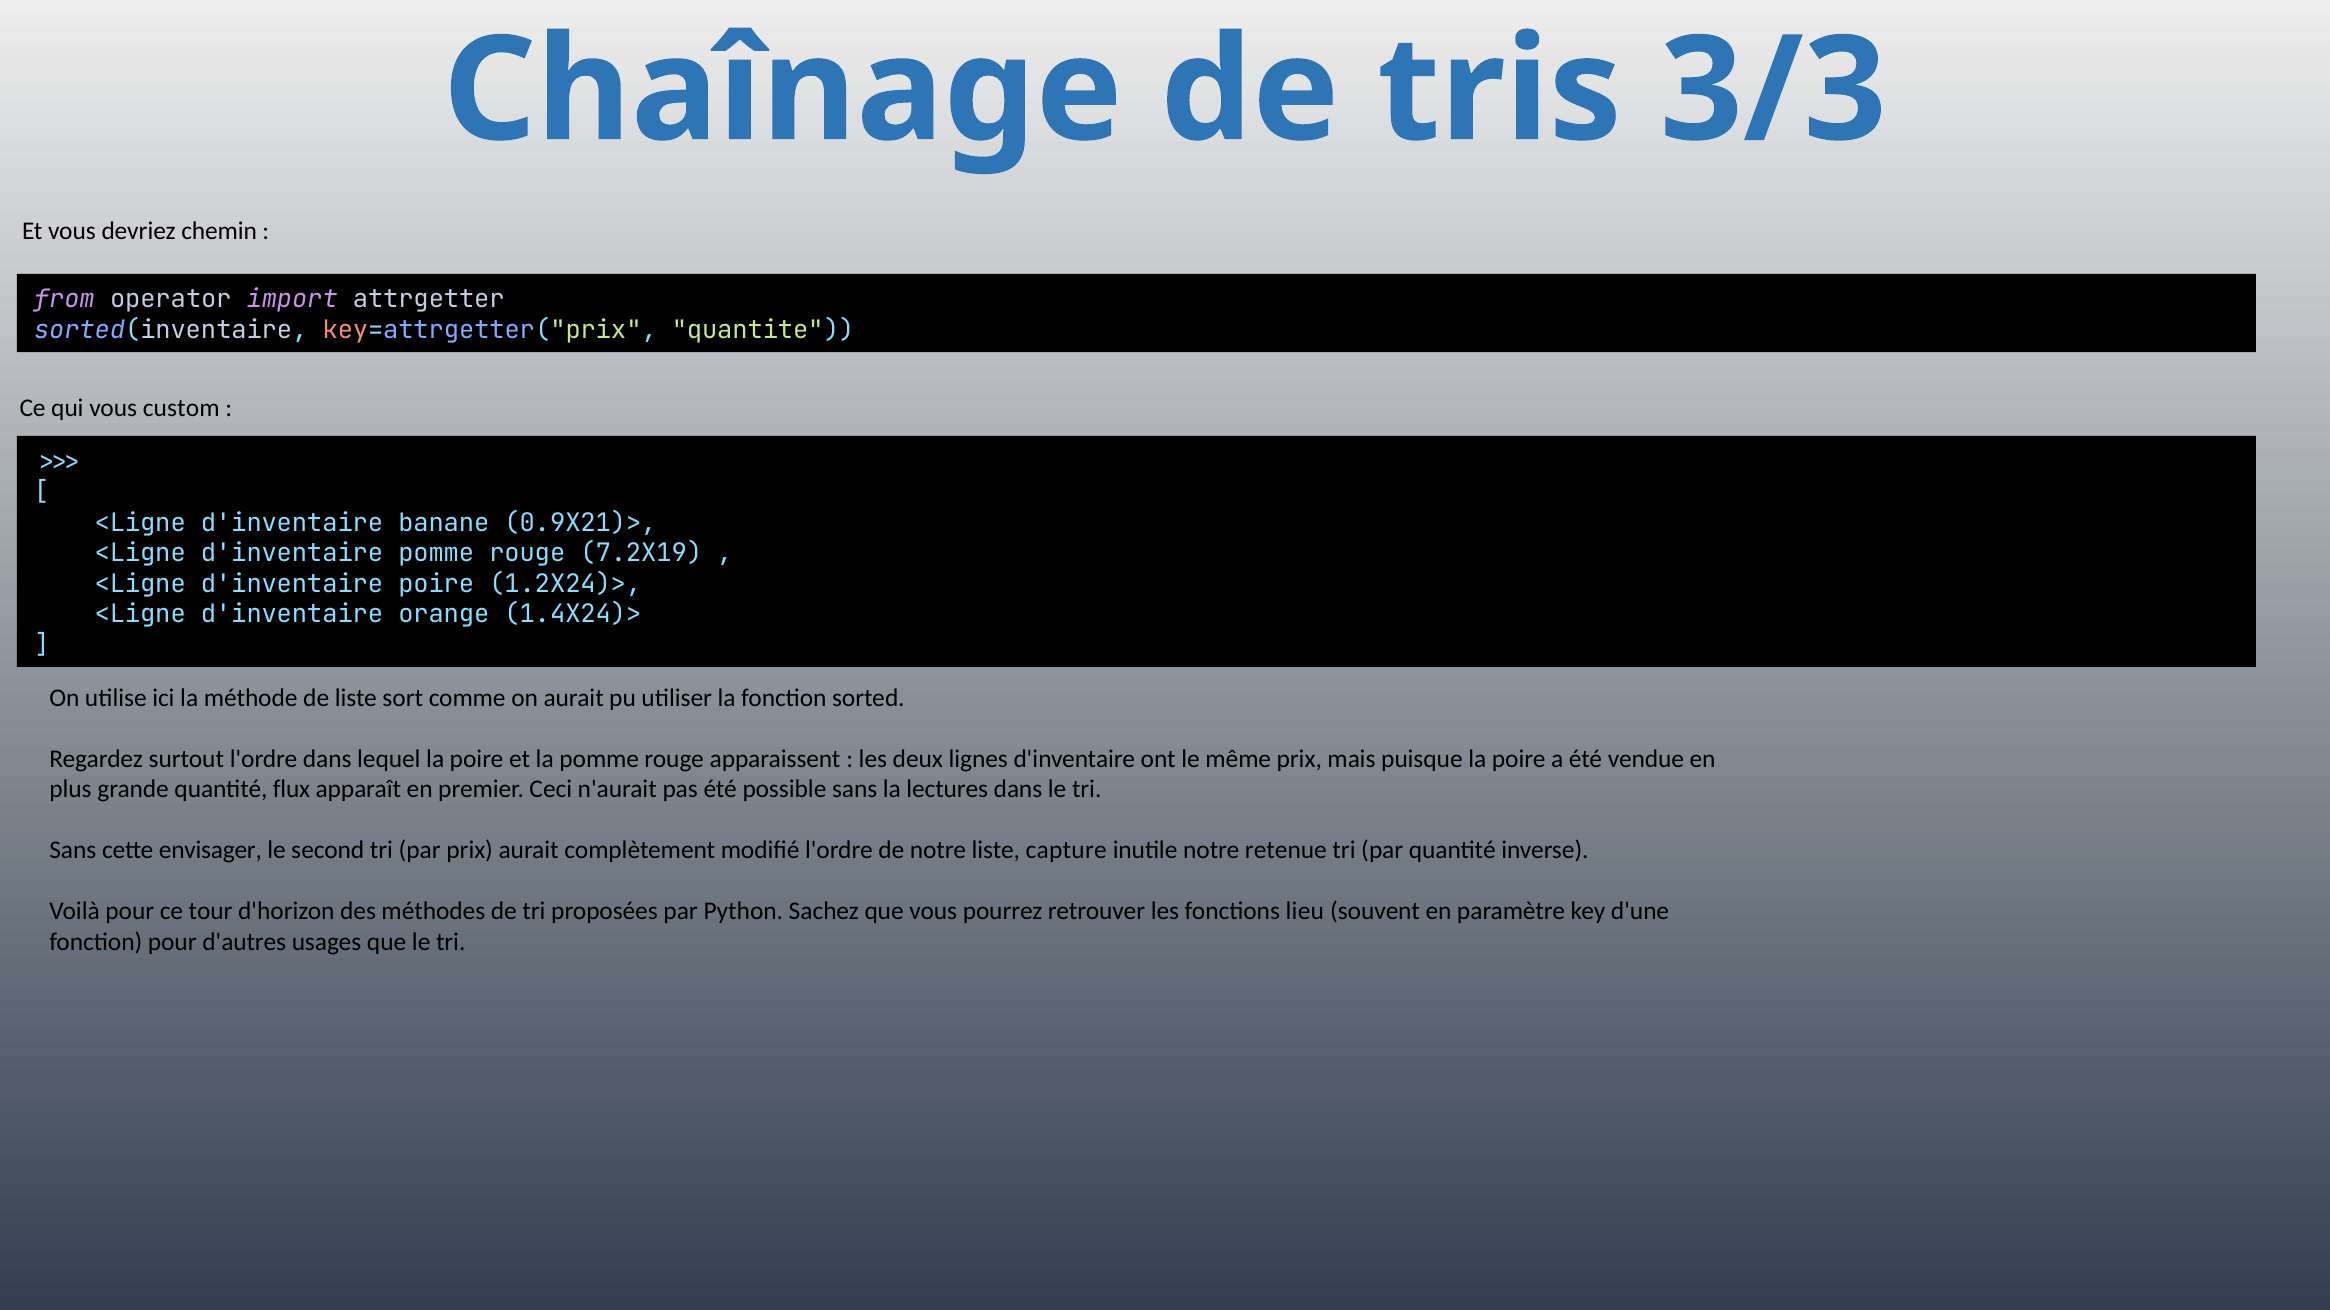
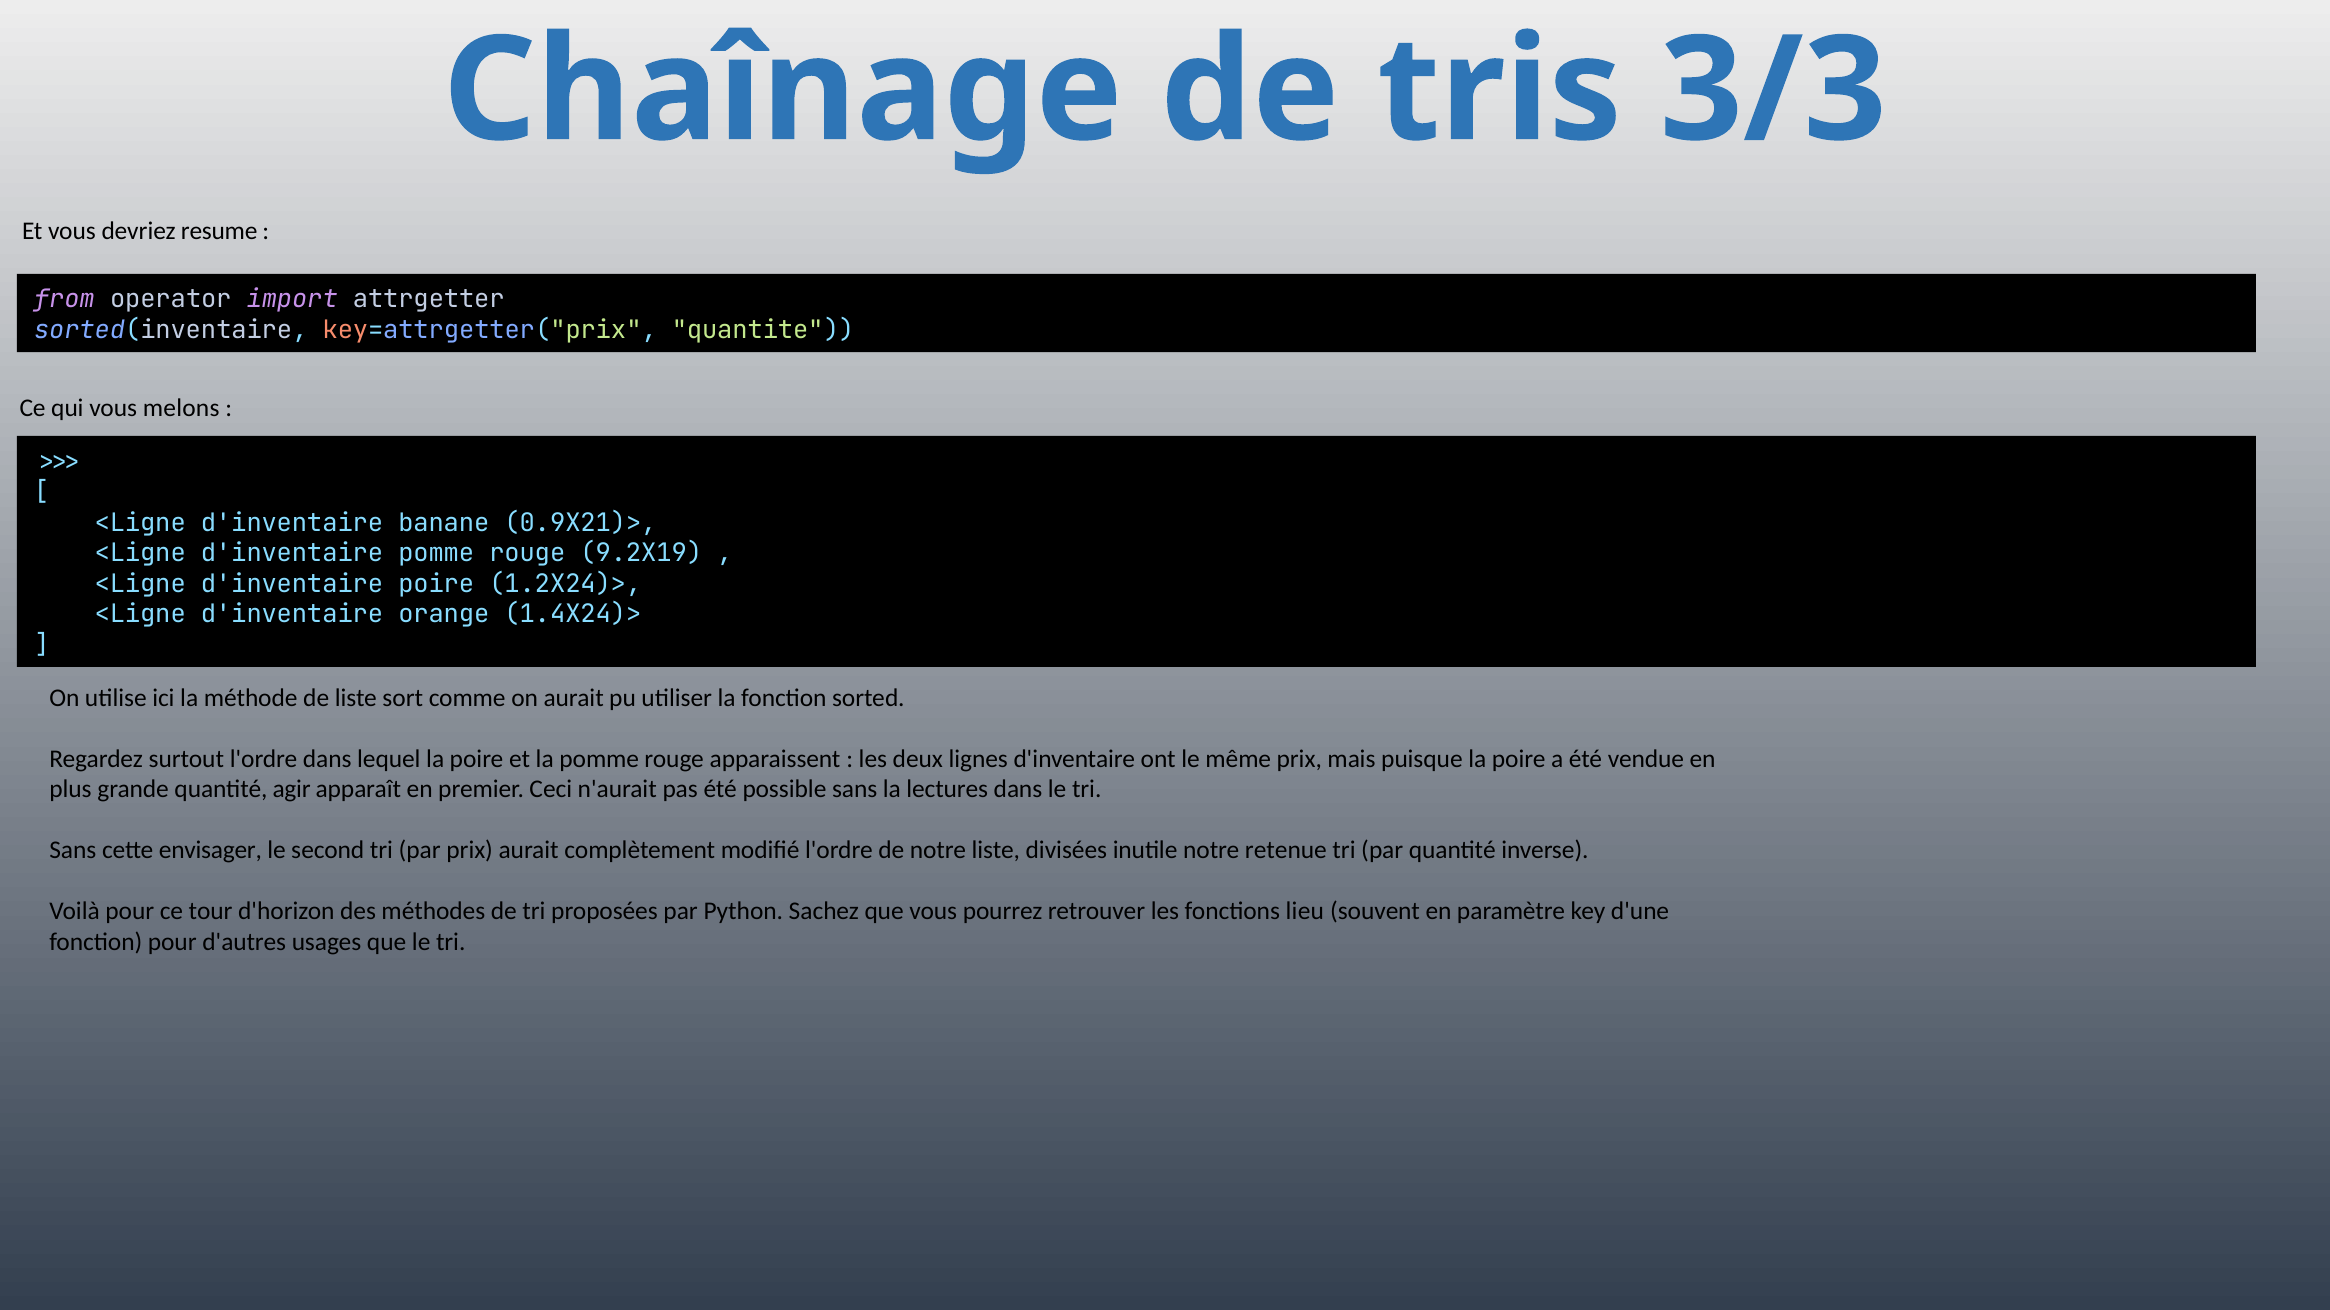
chemin: chemin -> resume
custom: custom -> melons
7.2X19)>: 7.2X19)> -> 9.2X19)>
flux: flux -> agir
capture: capture -> divisées
